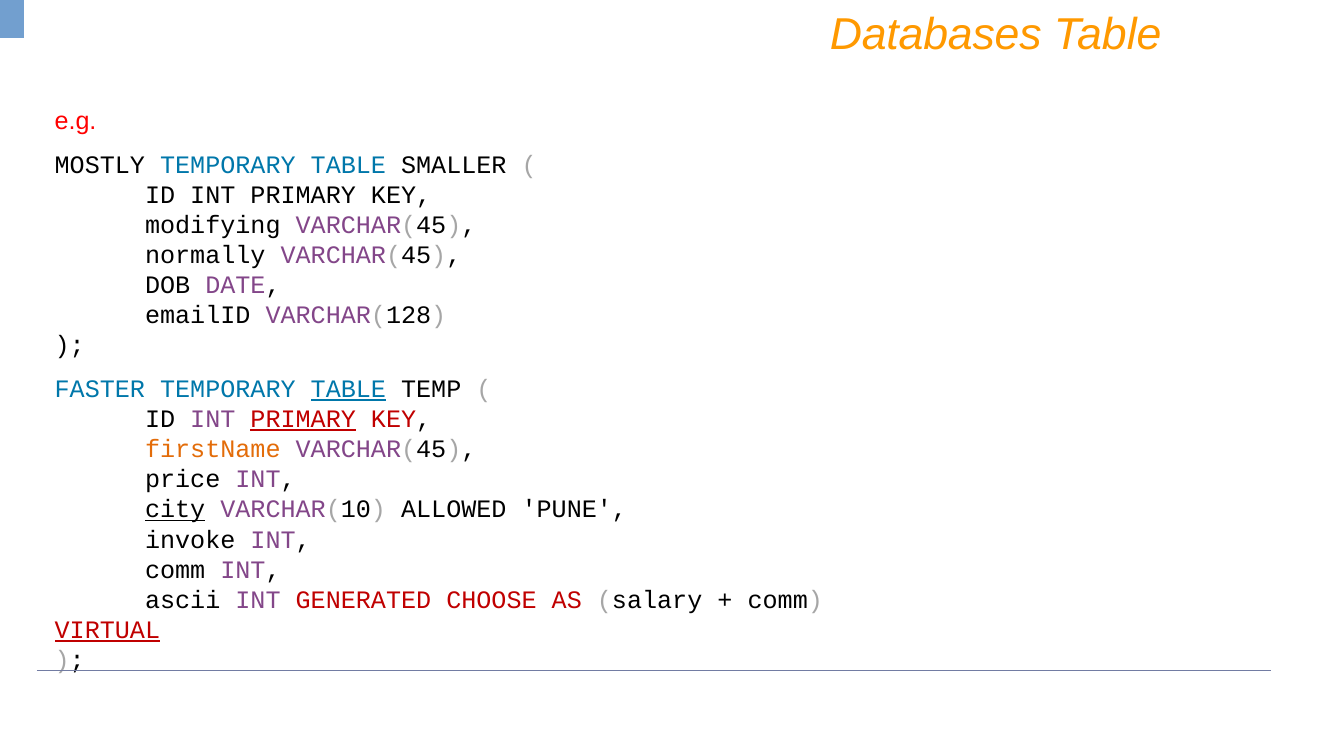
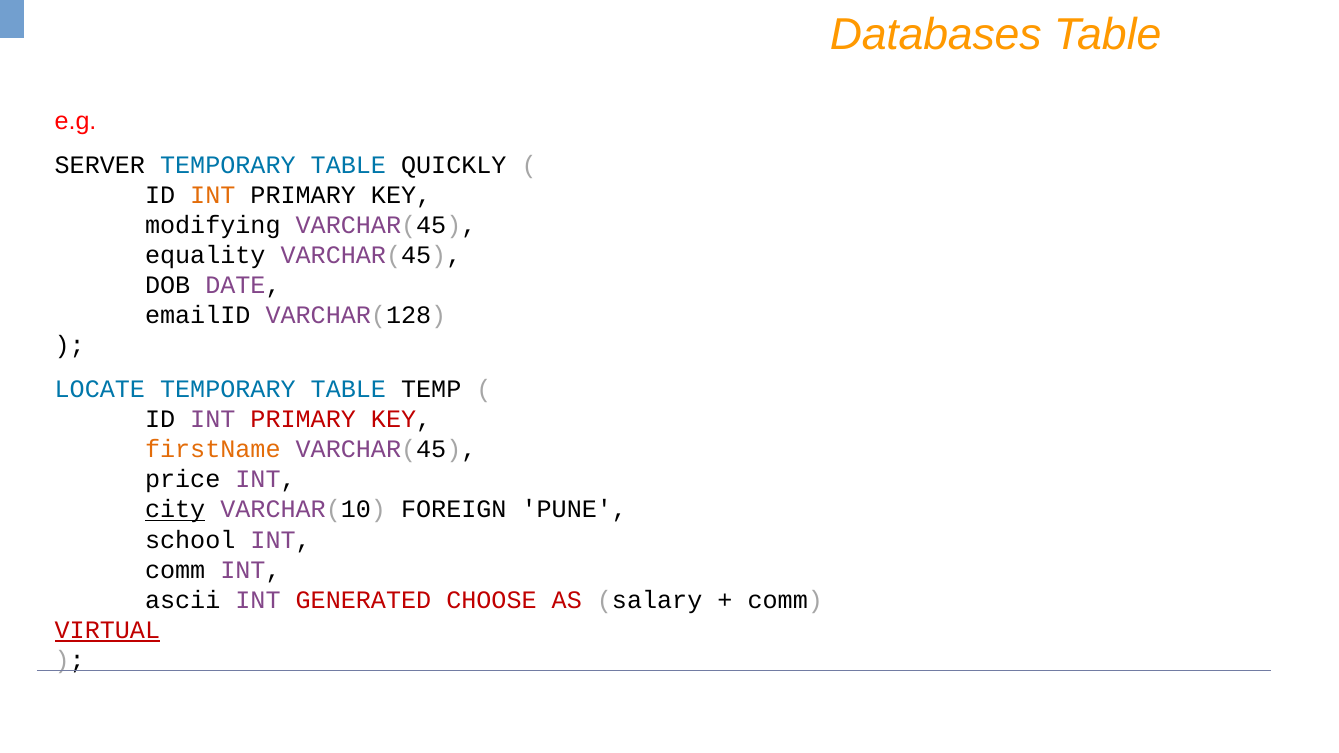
MOSTLY: MOSTLY -> SERVER
SMALLER: SMALLER -> QUICKLY
INT at (213, 195) colour: black -> orange
normally: normally -> equality
FASTER: FASTER -> LOCATE
TABLE at (348, 389) underline: present -> none
PRIMARY at (303, 419) underline: present -> none
ALLOWED: ALLOWED -> FOREIGN
invoke: invoke -> school
